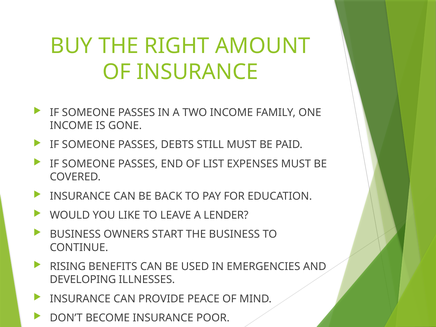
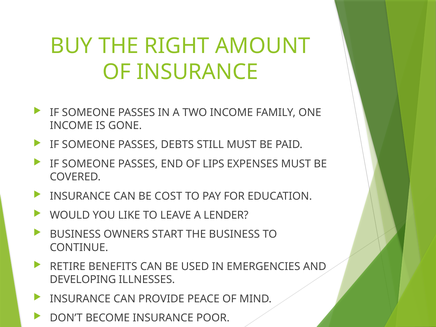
LIST: LIST -> LIPS
BACK: BACK -> COST
RISING: RISING -> RETIRE
